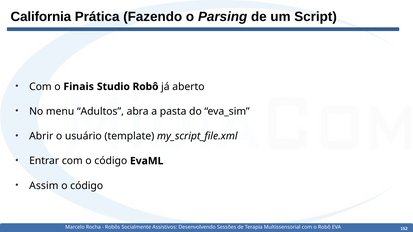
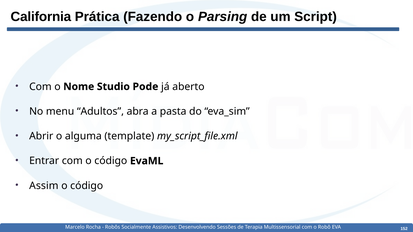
Finais: Finais -> Nome
Studio Robô: Robô -> Pode
usuário: usuário -> alguma
